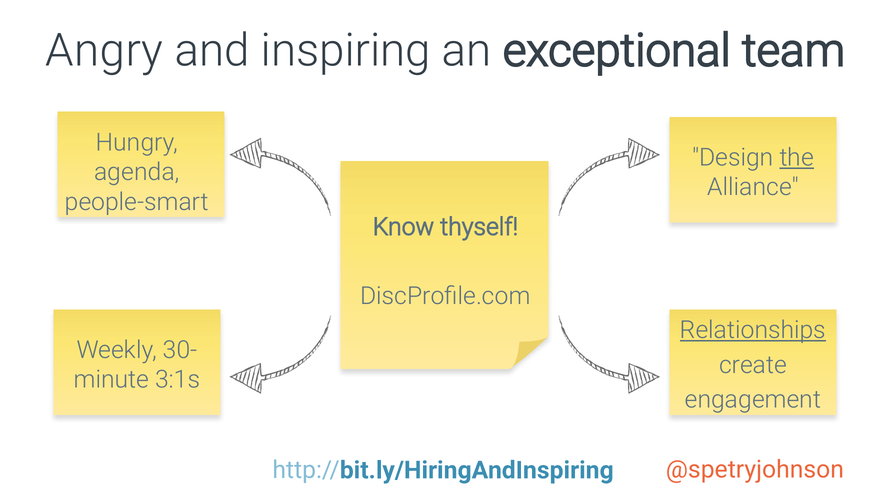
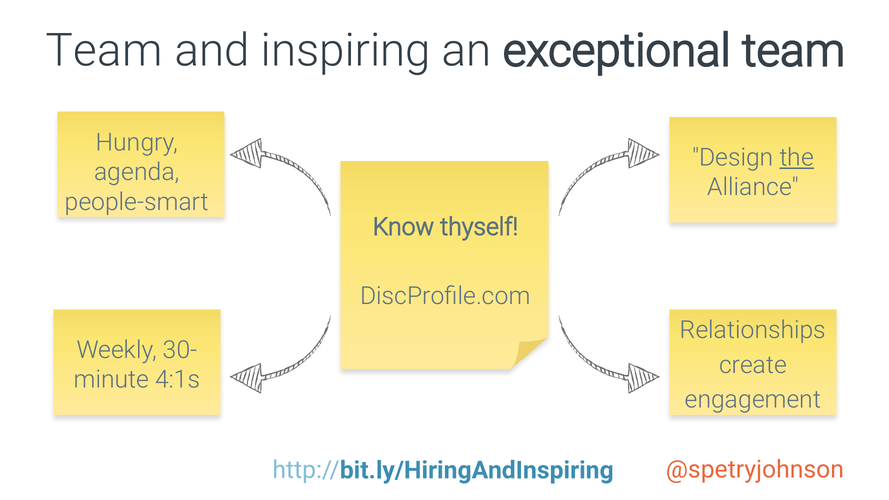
Angry at (104, 51): Angry -> Team
Relationships underline: present -> none
3:1s: 3:1s -> 4:1s
